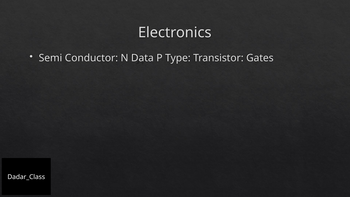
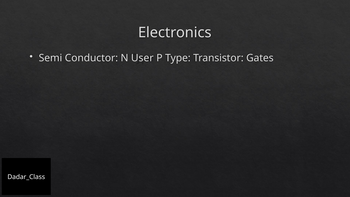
Data: Data -> User
